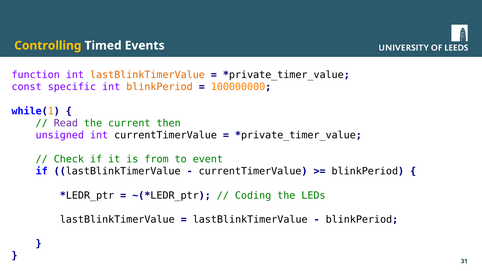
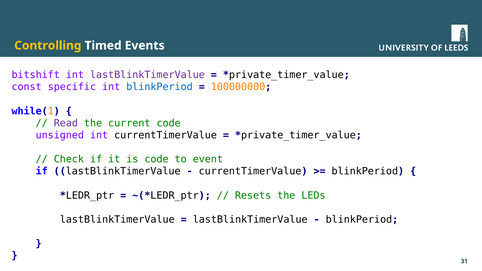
function: function -> bitshift
lastBlinkTimerValue at (147, 75) colour: orange -> purple
blinkPeriod at (160, 87) colour: orange -> blue
current then: then -> code
is from: from -> code
Coding: Coding -> Resets
